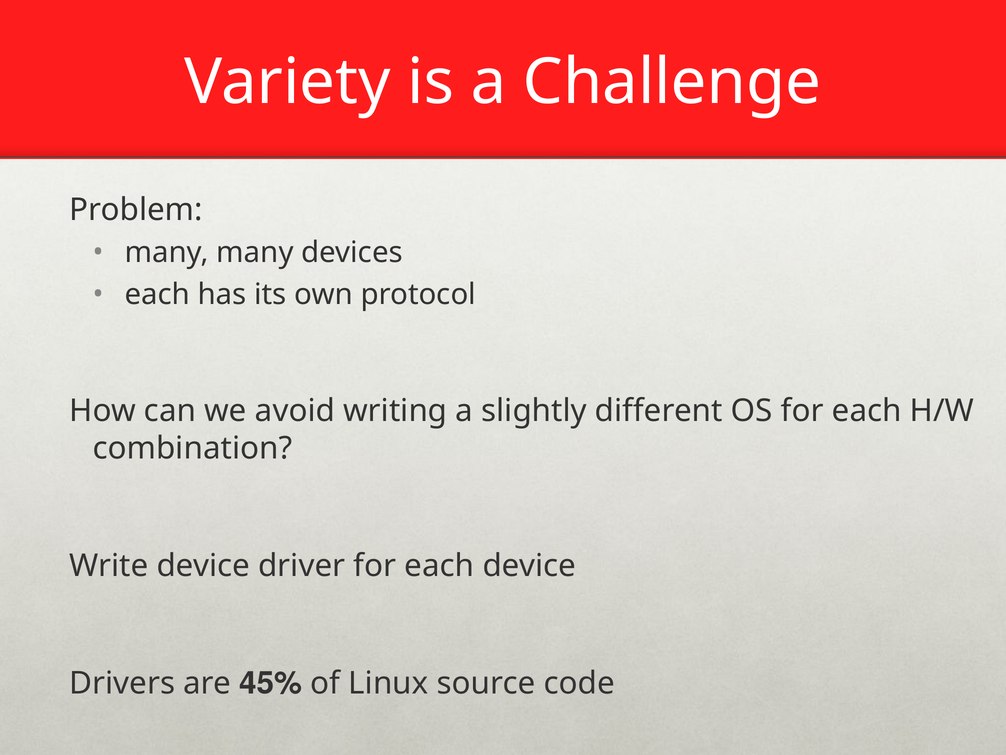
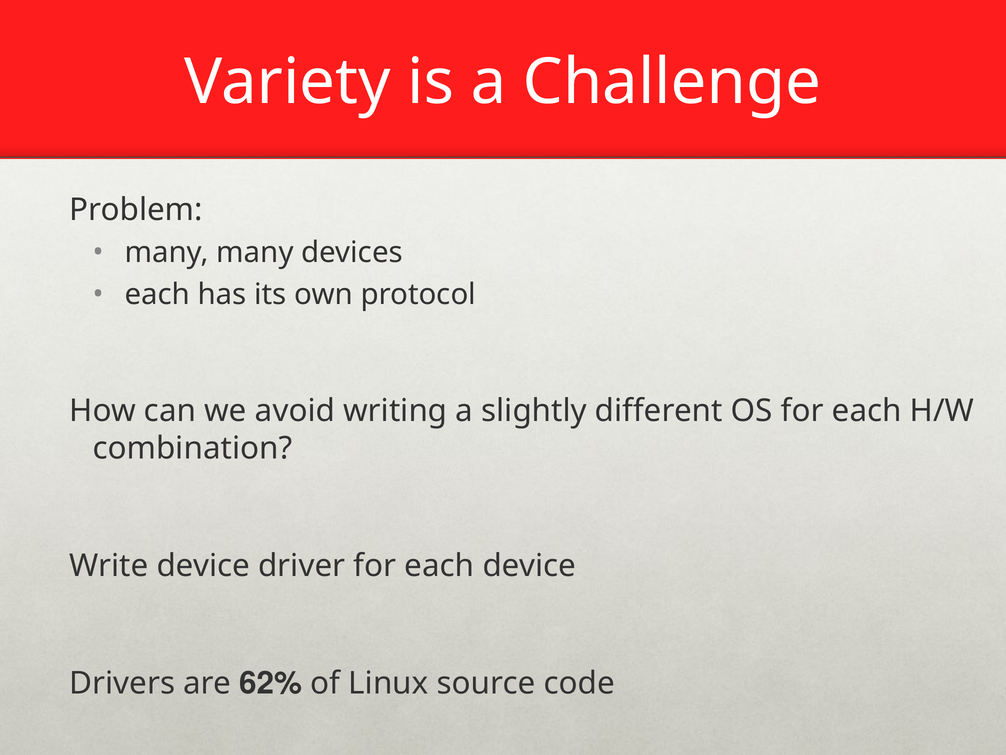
45%: 45% -> 62%
